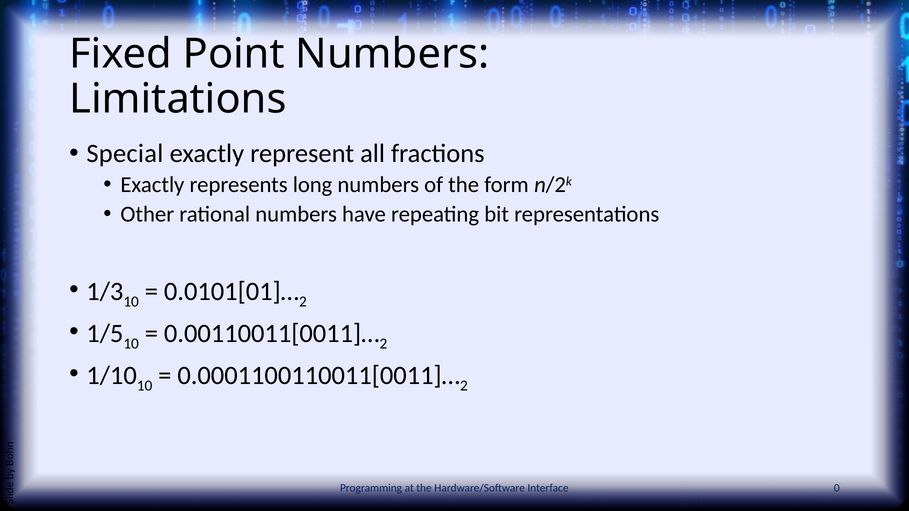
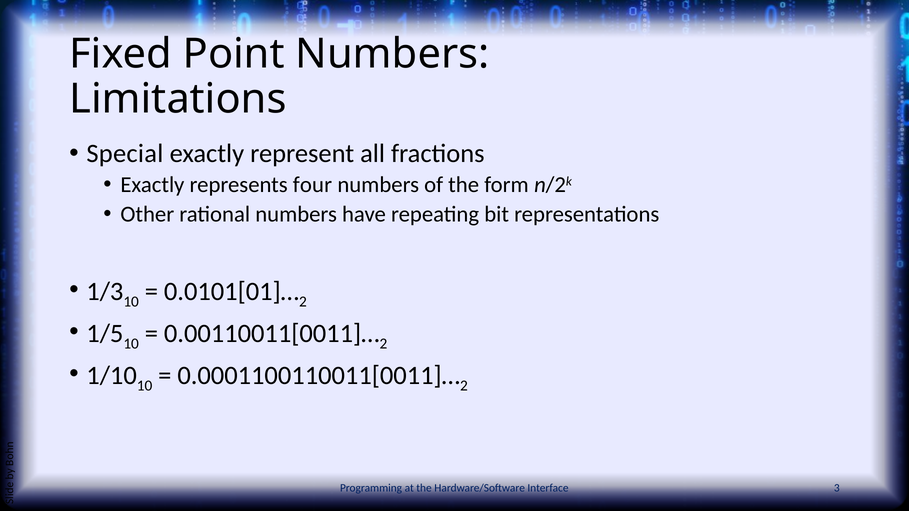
long: long -> four
0: 0 -> 3
